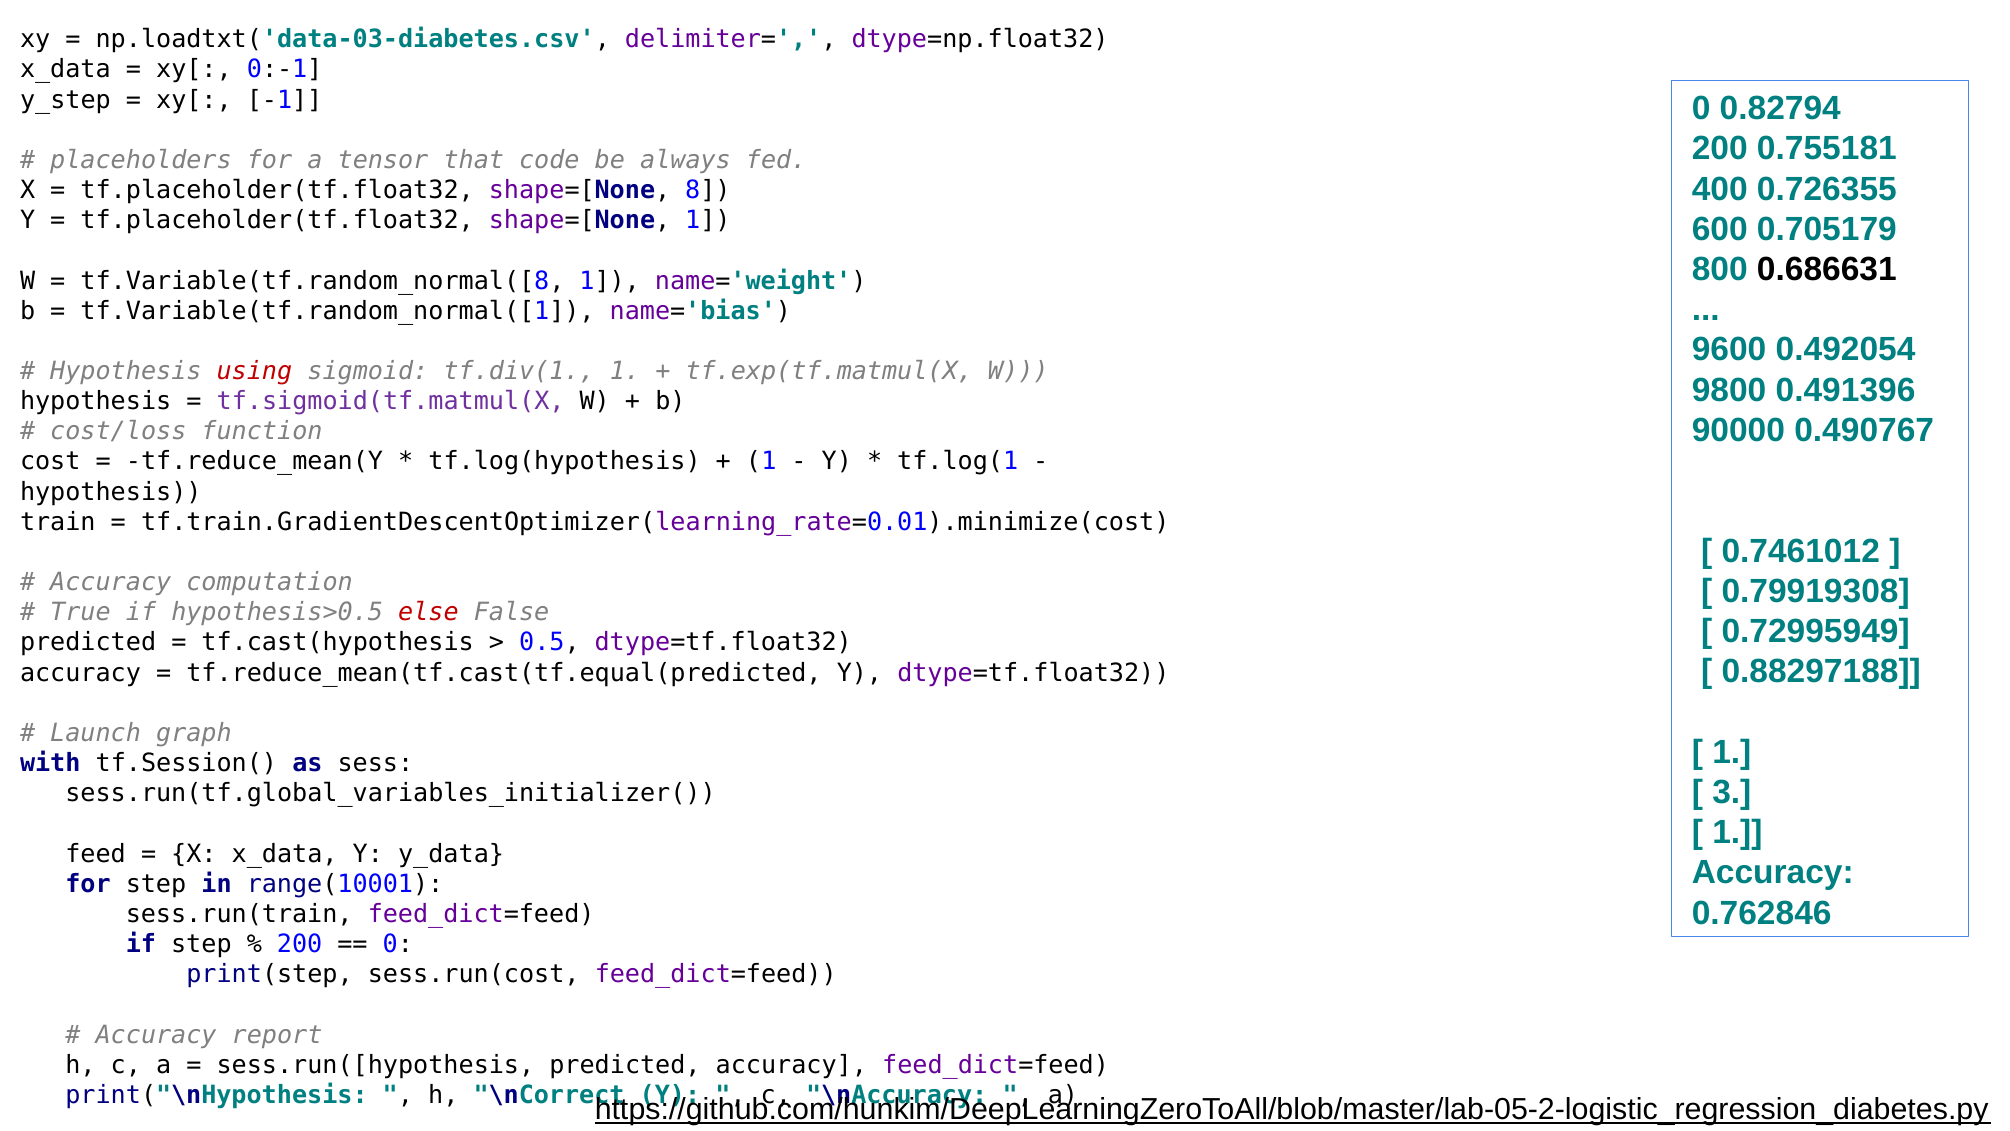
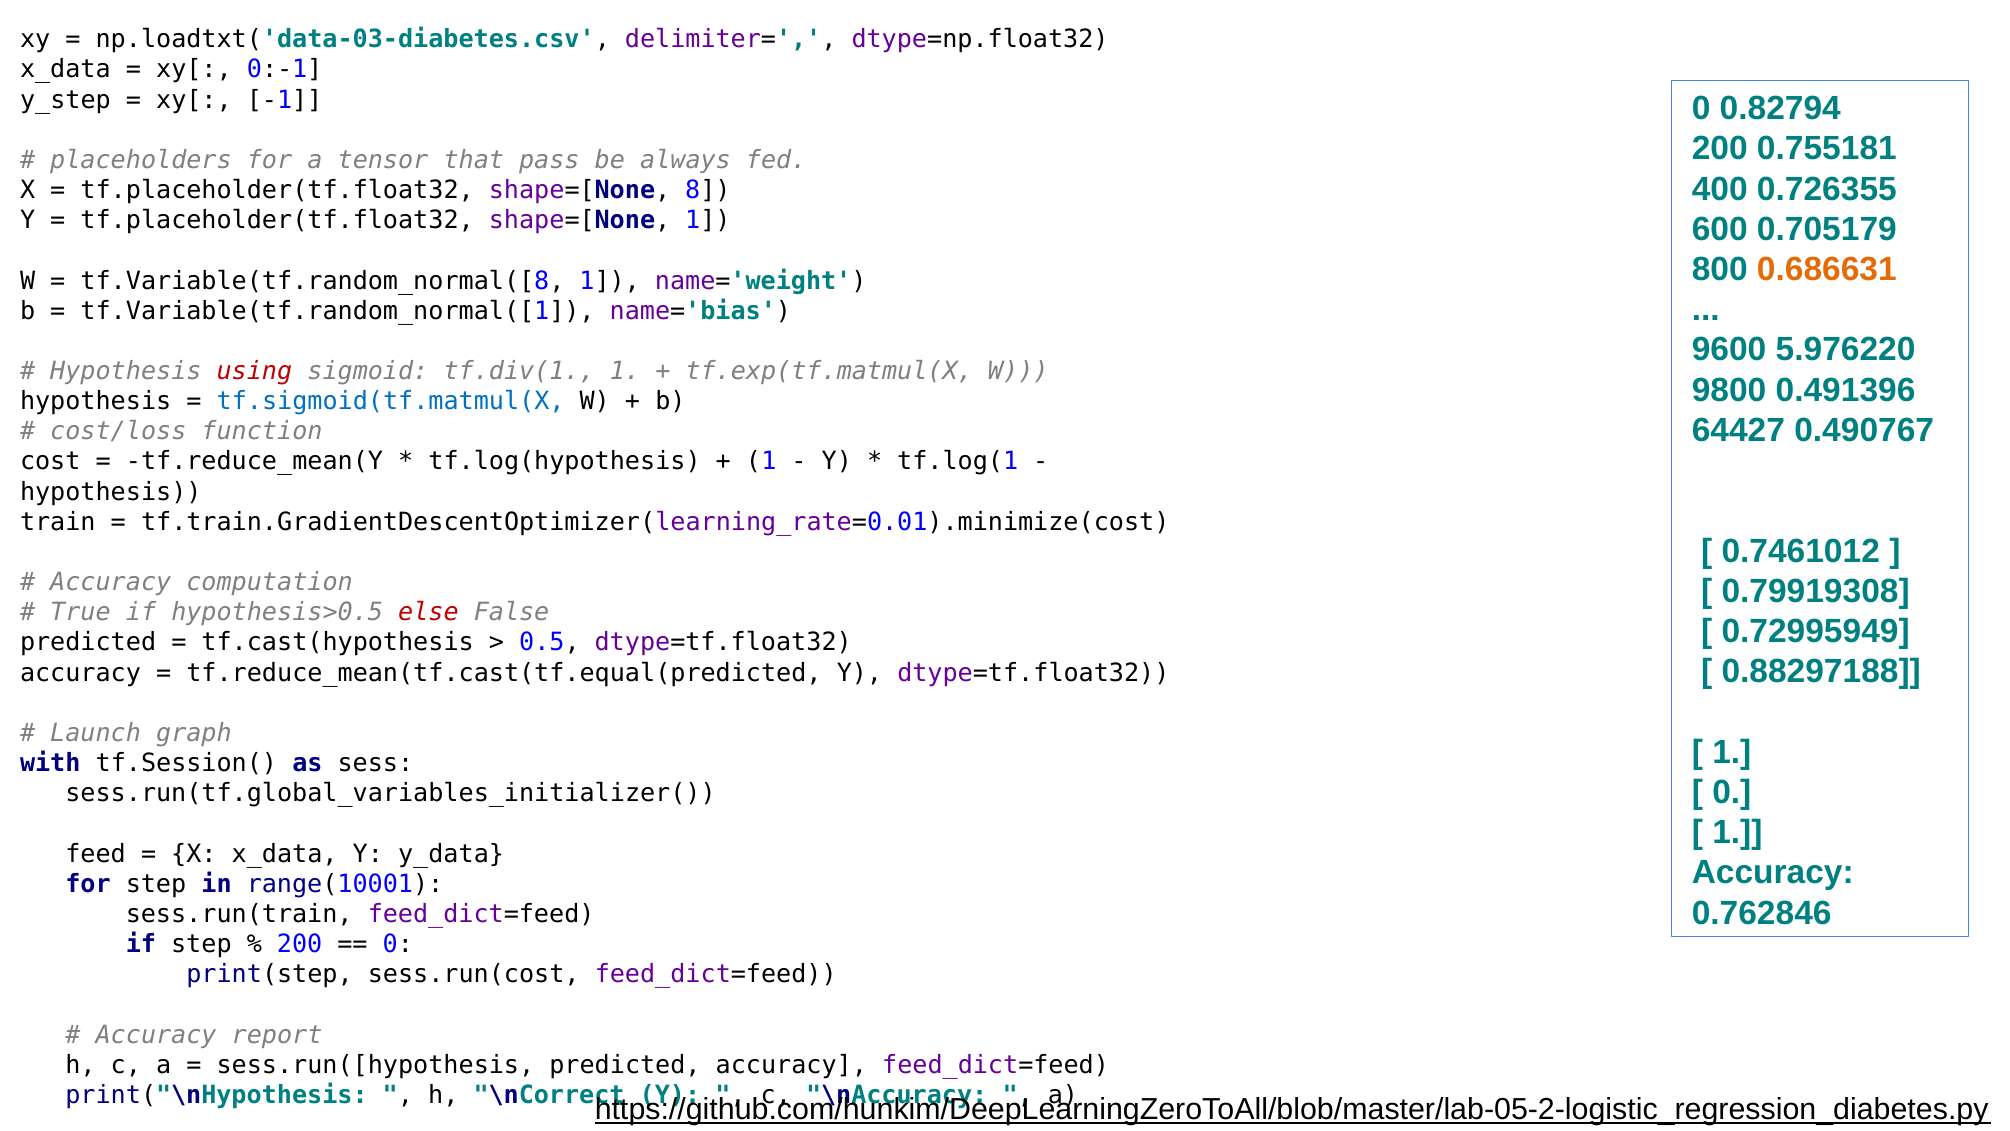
code: code -> pass
0.686631 colour: black -> orange
0.492054: 0.492054 -> 5.976220
tf.sigmoid(tf.matmul(X colour: purple -> blue
90000: 90000 -> 64427
3 at (1732, 792): 3 -> 0
